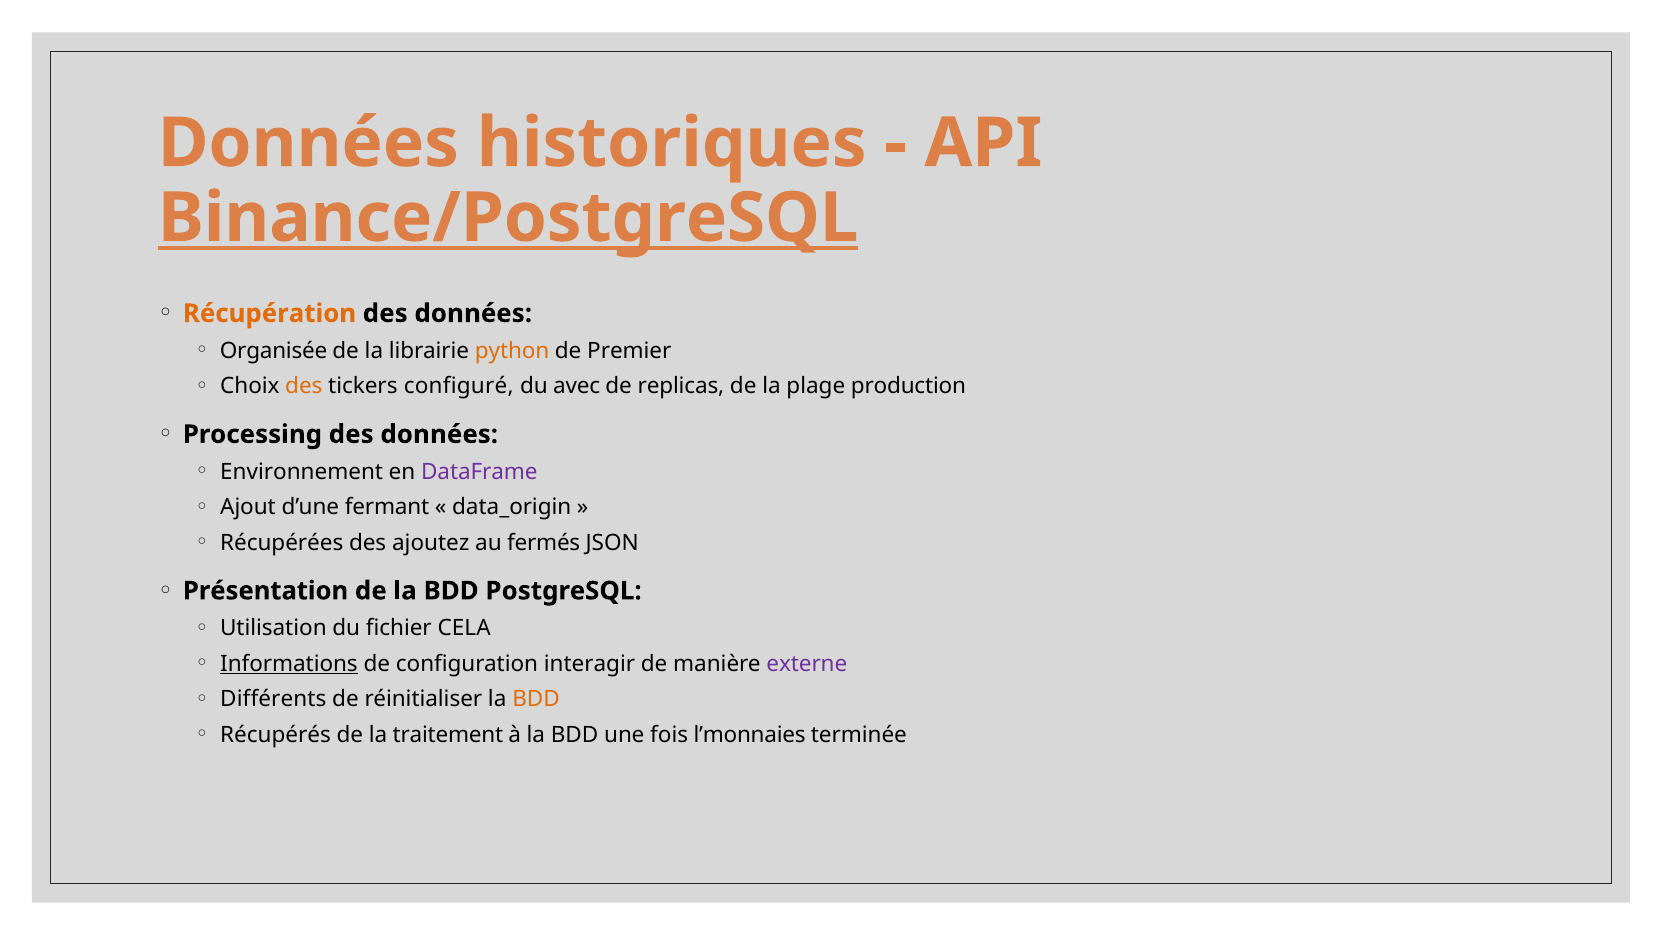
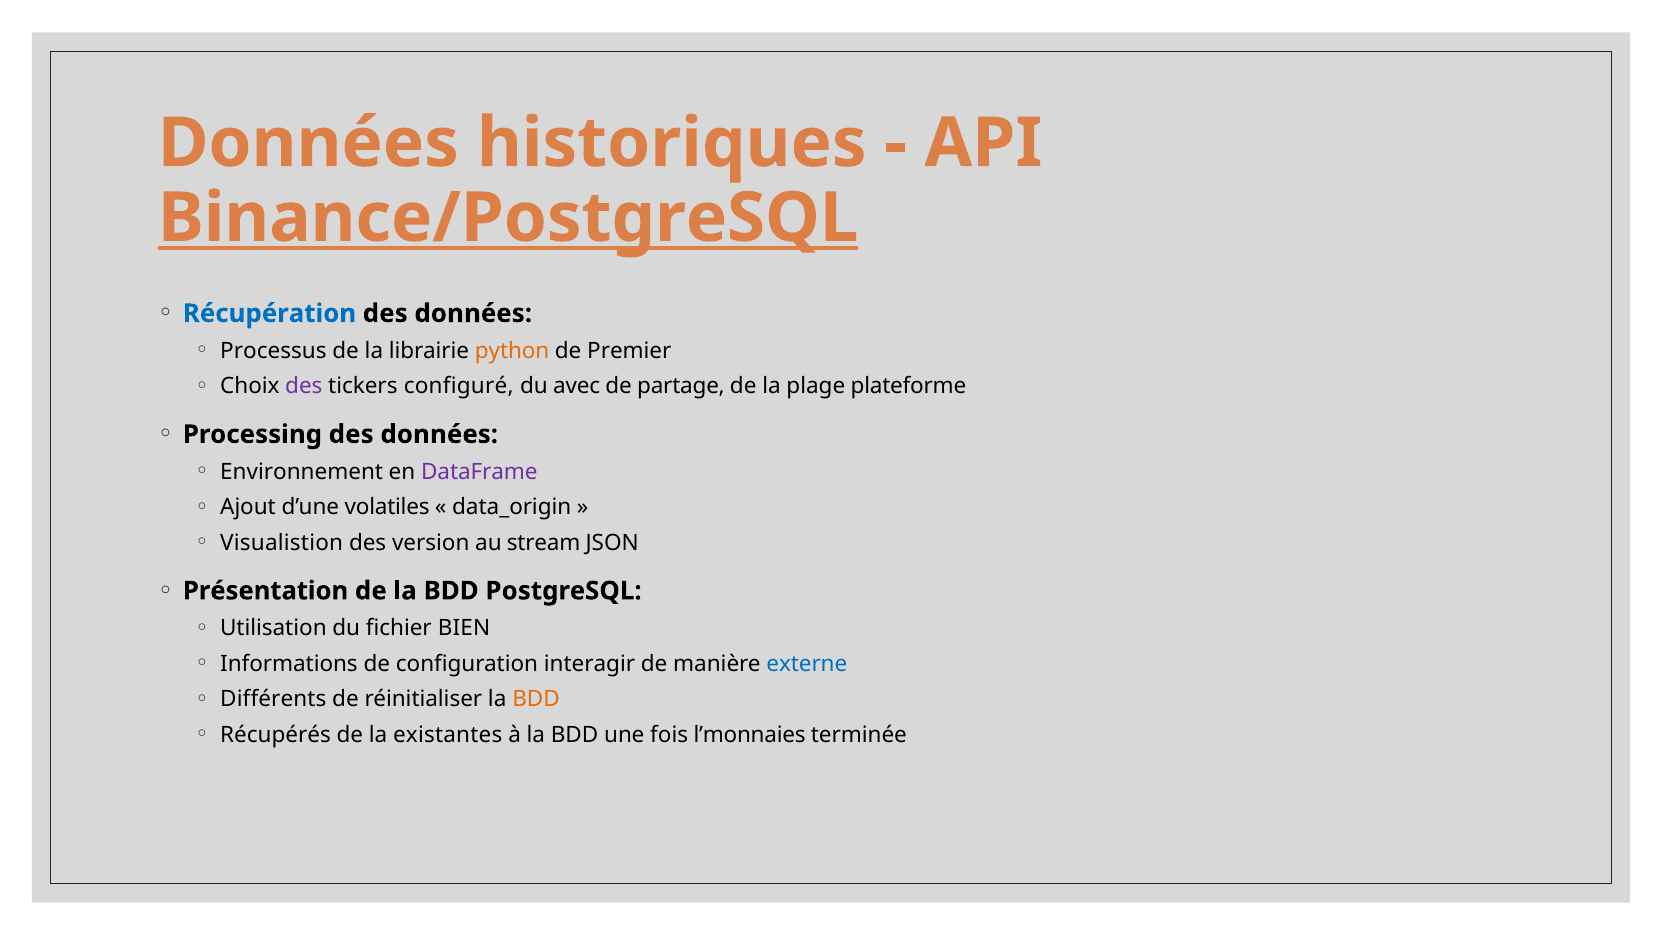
Récupération colour: orange -> blue
Organisée: Organisée -> Processus
des at (304, 386) colour: orange -> purple
replicas: replicas -> partage
production: production -> plateforme
fermant: fermant -> volatiles
Récupérées: Récupérées -> Visualistion
ajoutez: ajoutez -> version
fermés: fermés -> stream
CELA: CELA -> BIEN
Informations underline: present -> none
externe colour: purple -> blue
traitement: traitement -> existantes
